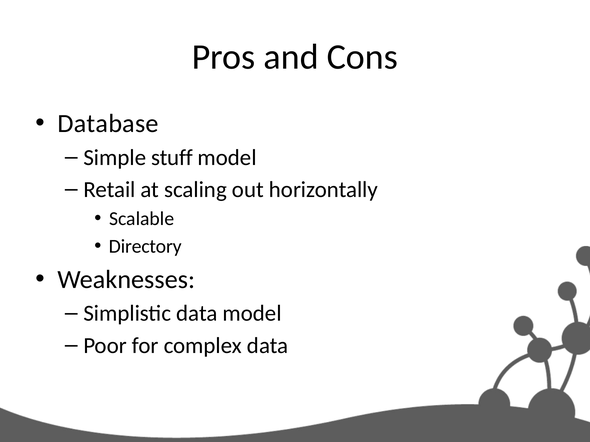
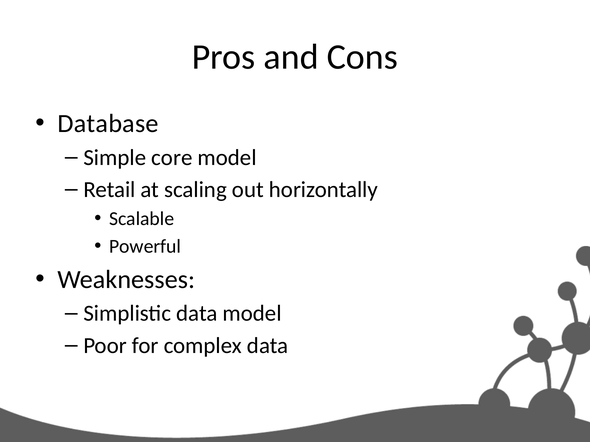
stuff: stuff -> core
Directory: Directory -> Powerful
